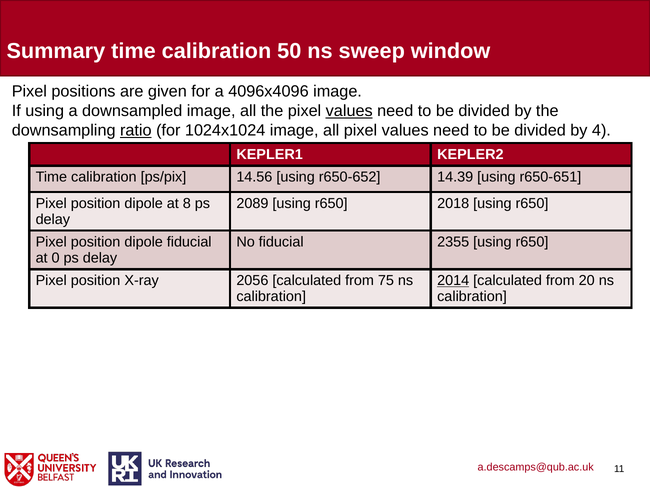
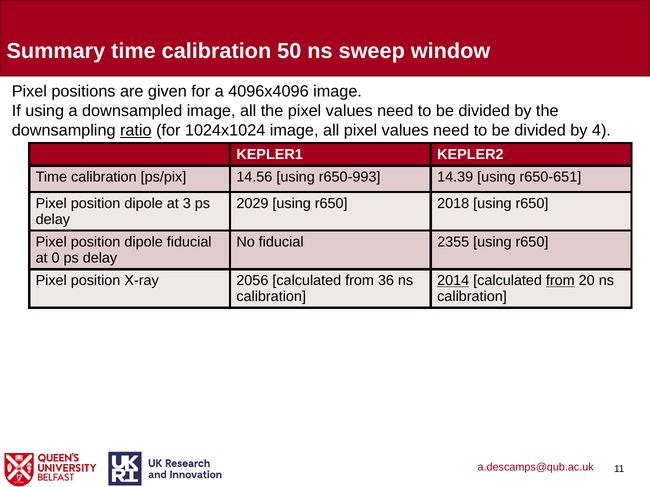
values at (349, 111) underline: present -> none
r650-652: r650-652 -> r650-993
8: 8 -> 3
2089: 2089 -> 2029
75: 75 -> 36
from at (560, 281) underline: none -> present
